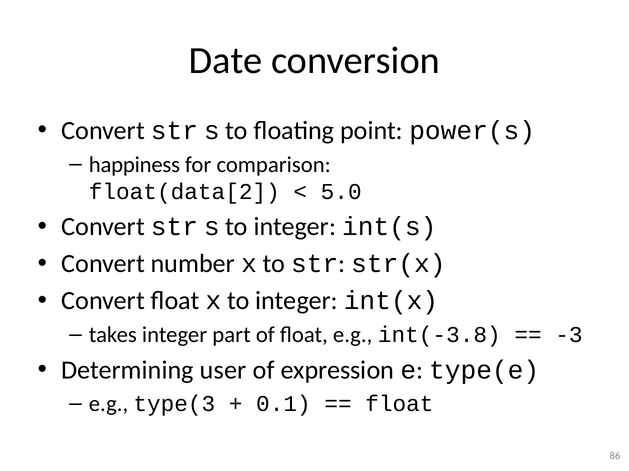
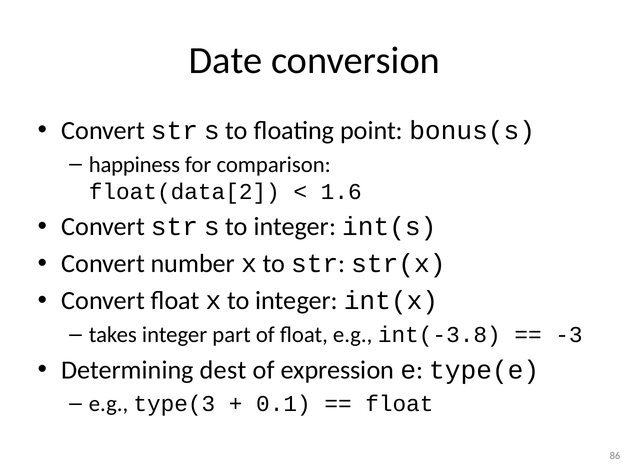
power(s: power(s -> bonus(s
5.0: 5.0 -> 1.6
user: user -> dest
